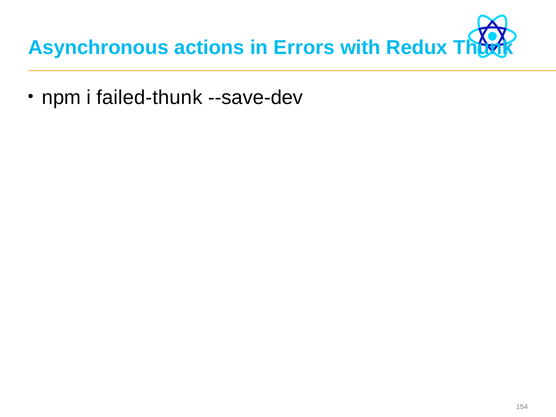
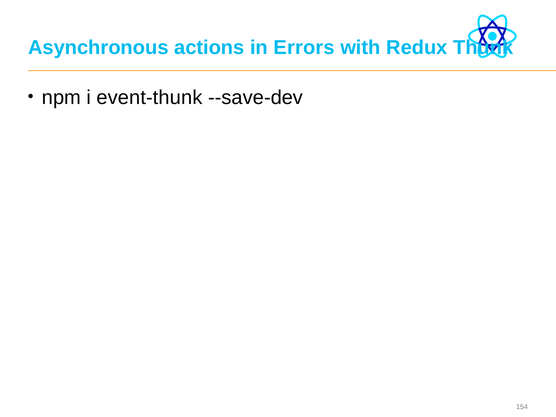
failed-thunk: failed-thunk -> event-thunk
